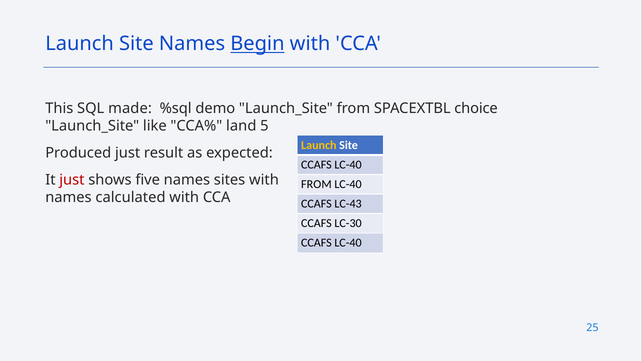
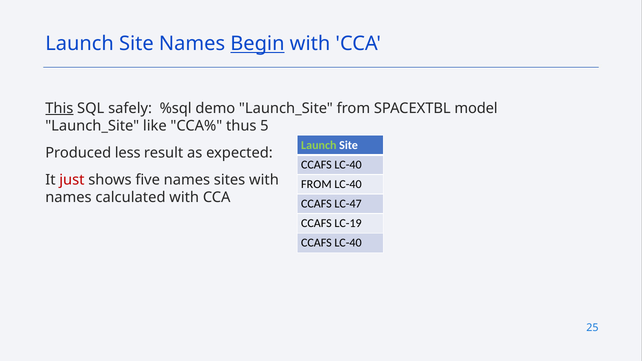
This underline: none -> present
made: made -> safely
choice: choice -> model
land: land -> thus
Launch at (319, 145) colour: yellow -> light green
Produced just: just -> less
LC-43: LC-43 -> LC-47
LC-30: LC-30 -> LC-19
